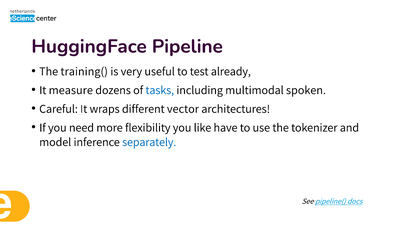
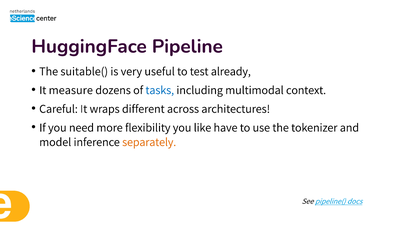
training(: training( -> suitable(
spoken: spoken -> context
vector: vector -> across
separately colour: blue -> orange
